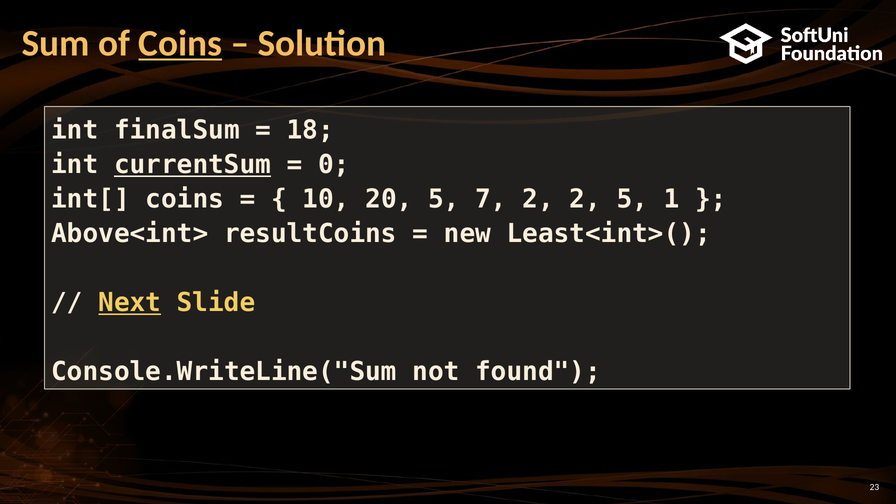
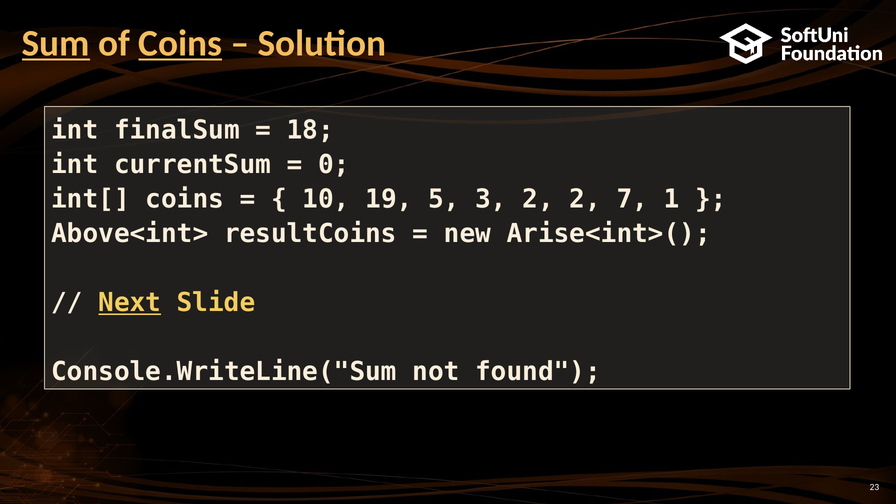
Sum underline: none -> present
currentSum underline: present -> none
20: 20 -> 19
7: 7 -> 3
2 5: 5 -> 7
Least<int>(: Least<int>( -> Arise<int>(
